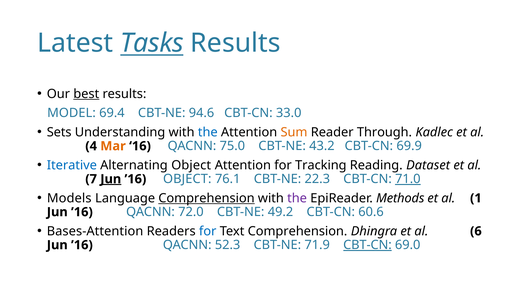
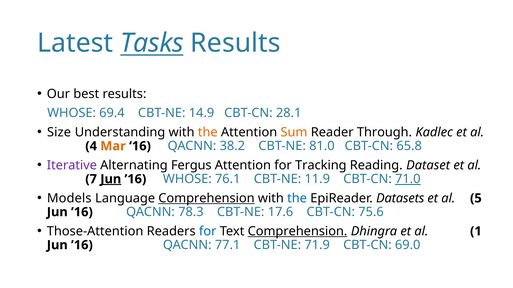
best underline: present -> none
MODEL at (72, 113): MODEL -> WHOSE
94.6: 94.6 -> 14.9
33.0: 33.0 -> 28.1
Sets: Sets -> Size
the at (208, 132) colour: blue -> orange
75.0: 75.0 -> 38.2
43.2: 43.2 -> 81.0
69.9: 69.9 -> 65.8
Iterative colour: blue -> purple
Alternating Object: Object -> Fergus
’16 OBJECT: OBJECT -> WHOSE
22.3: 22.3 -> 11.9
the at (297, 199) colour: purple -> blue
Methods: Methods -> Datasets
1: 1 -> 5
72.0: 72.0 -> 78.3
49.2: 49.2 -> 17.6
60.6: 60.6 -> 75.6
Bases-Attention: Bases-Attention -> Those-Attention
Comprehension at (298, 232) underline: none -> present
6: 6 -> 1
52.3: 52.3 -> 77.1
CBT-CN at (367, 245) underline: present -> none
